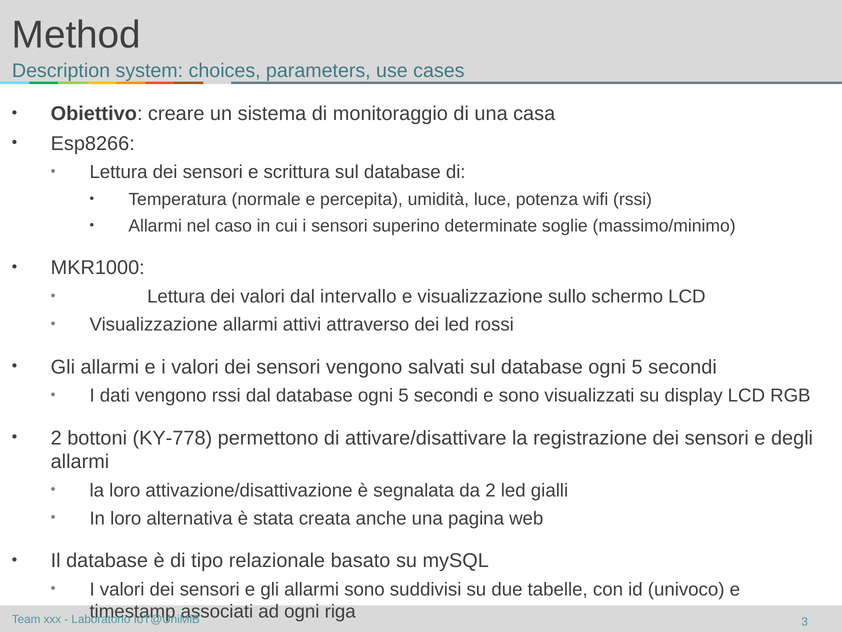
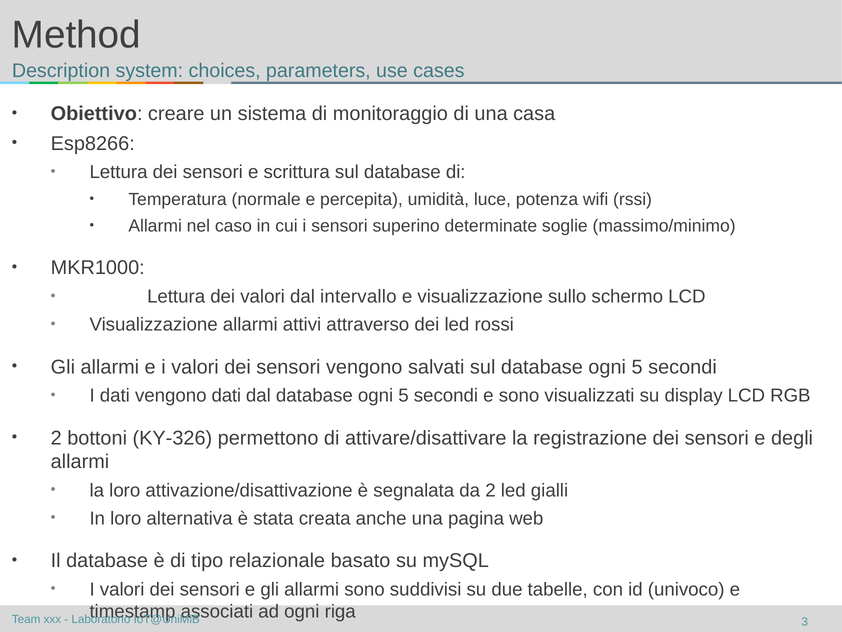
vengono rssi: rssi -> dati
KY‑778: KY‑778 -> KY‑326
